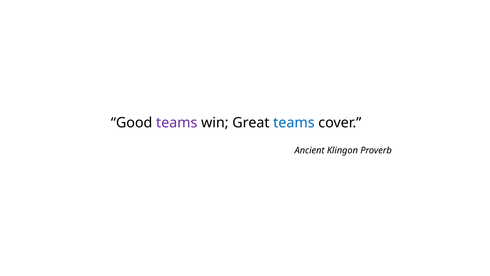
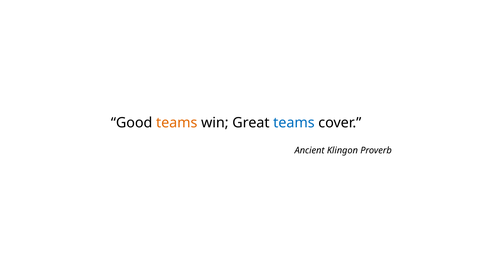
teams at (177, 123) colour: purple -> orange
